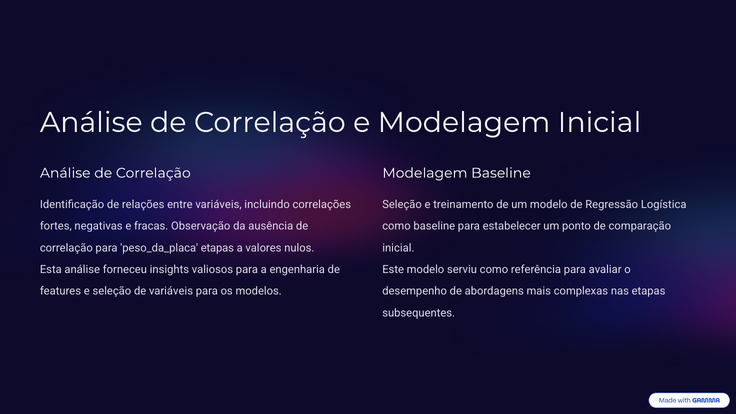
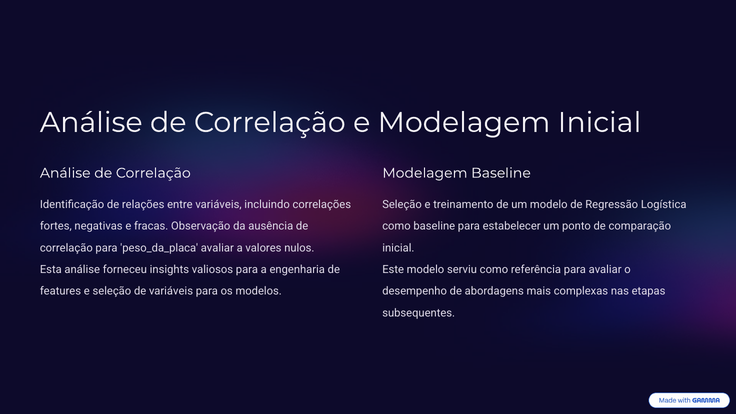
peso_da_placa etapas: etapas -> avaliar
